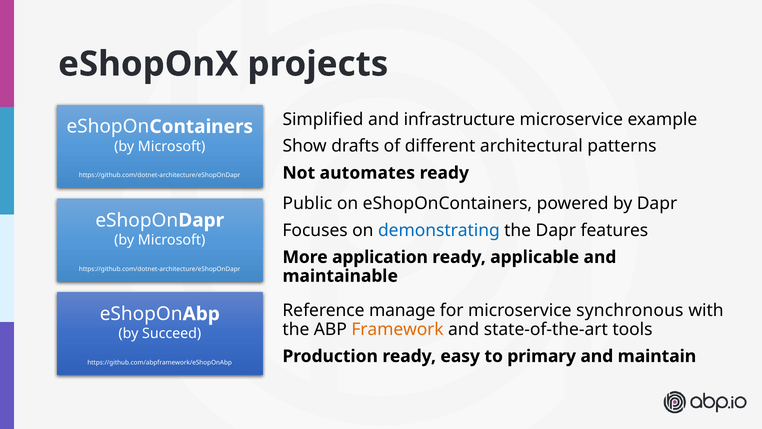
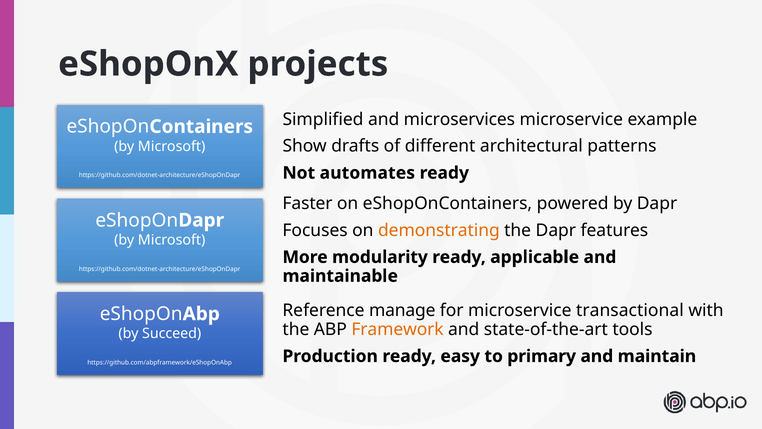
infrastructure: infrastructure -> microservices
Public: Public -> Faster
demonstrating colour: blue -> orange
application: application -> modularity
synchronous: synchronous -> transactional
